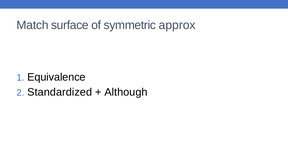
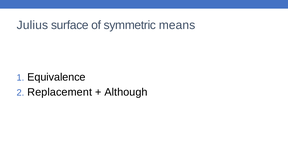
Match: Match -> Julius
approx: approx -> means
Standardized: Standardized -> Replacement
